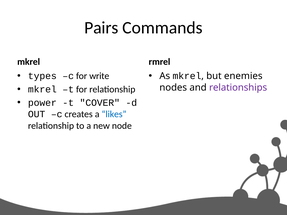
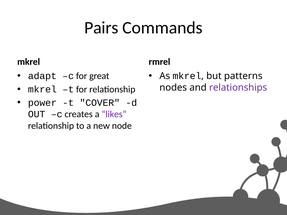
types: types -> adapt
write: write -> great
enemies: enemies -> patterns
likes colour: blue -> purple
